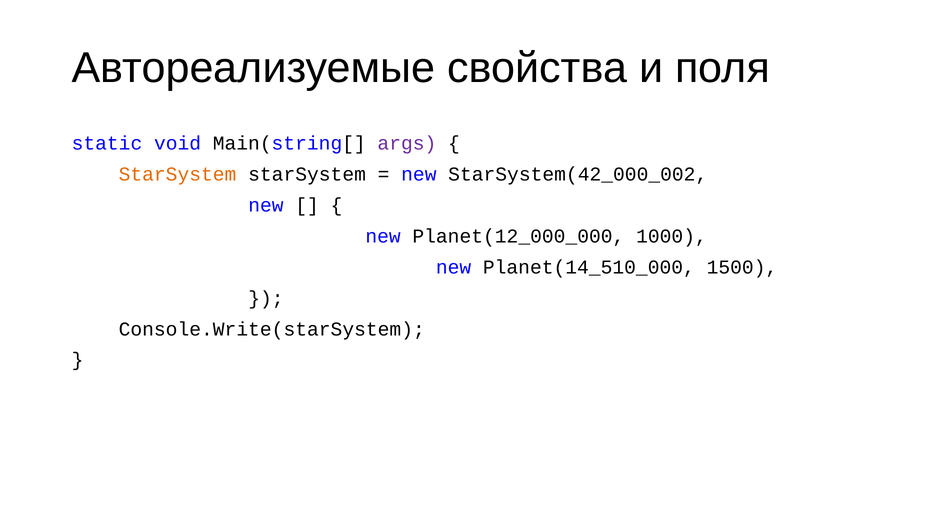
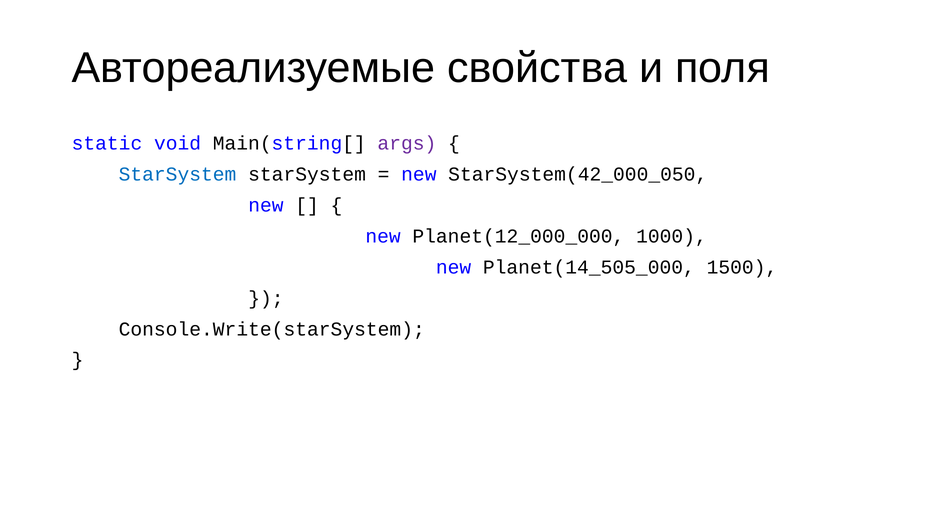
StarSystem at (177, 174) colour: orange -> blue
StarSystem(42_000_002: StarSystem(42_000_002 -> StarSystem(42_000_050
Planet(14_510_000: Planet(14_510_000 -> Planet(14_505_000
